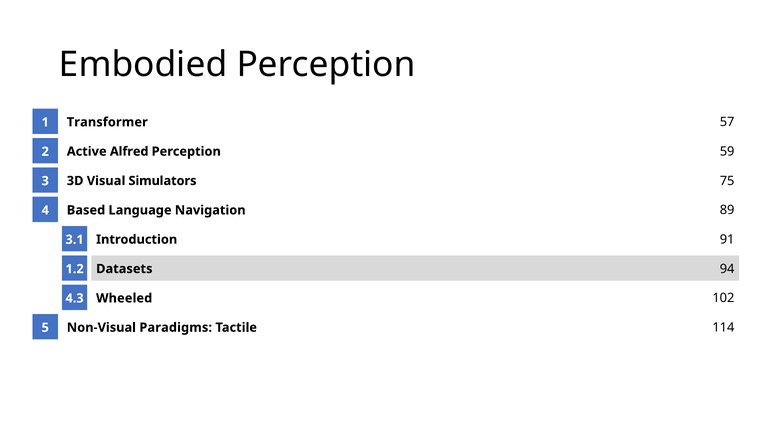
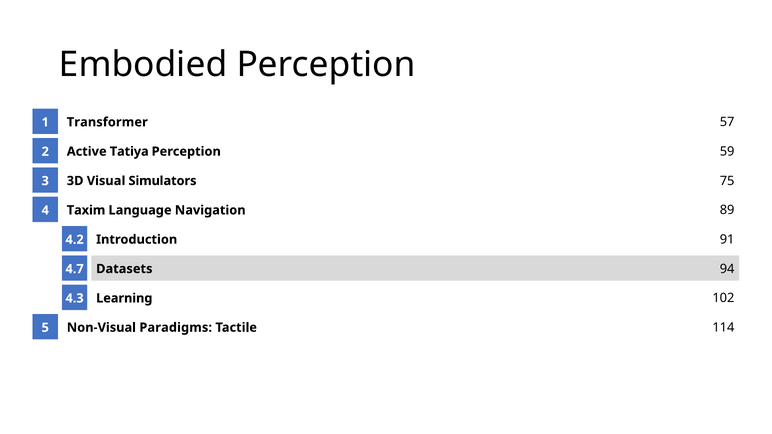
Alfred: Alfred -> Tatiya
Based: Based -> Taxim
3.1: 3.1 -> 4.2
1.2: 1.2 -> 4.7
Wheeled: Wheeled -> Learning
